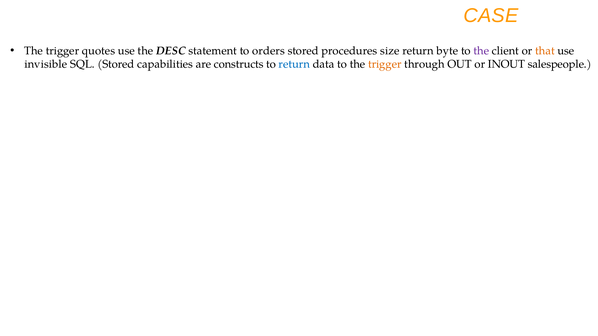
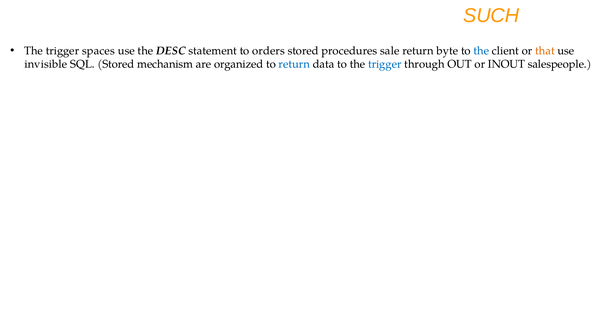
CASE: CASE -> SUCH
quotes: quotes -> spaces
size: size -> sale
the at (481, 51) colour: purple -> blue
capabilities: capabilities -> mechanism
constructs: constructs -> organized
trigger at (385, 64) colour: orange -> blue
